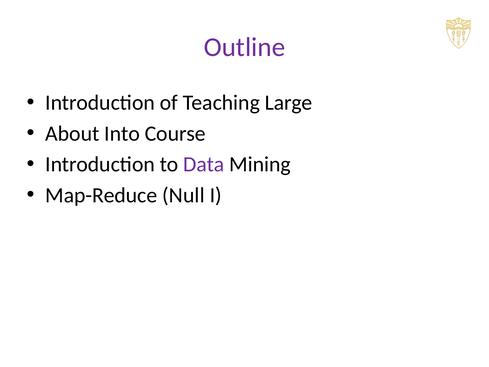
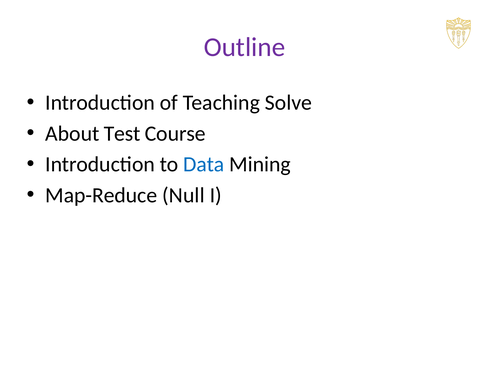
Large: Large -> Solve
Into: Into -> Test
Data colour: purple -> blue
